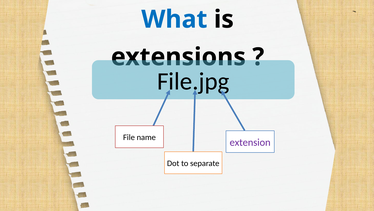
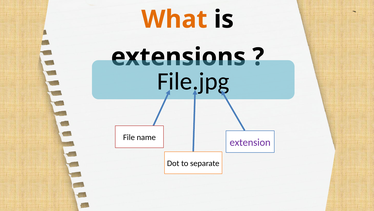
What colour: blue -> orange
